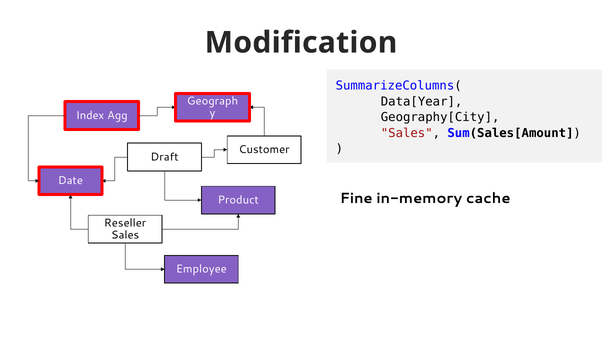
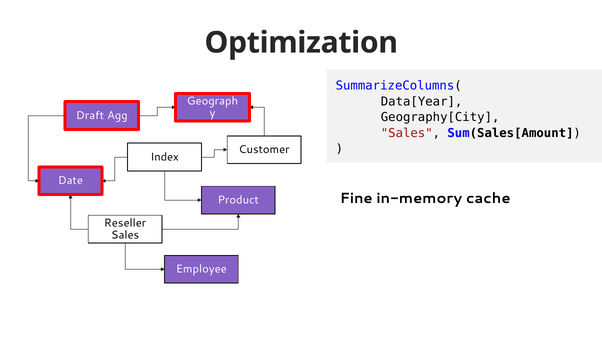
Modification: Modification -> Optimization
Index: Index -> Draft
Draft: Draft -> Index
